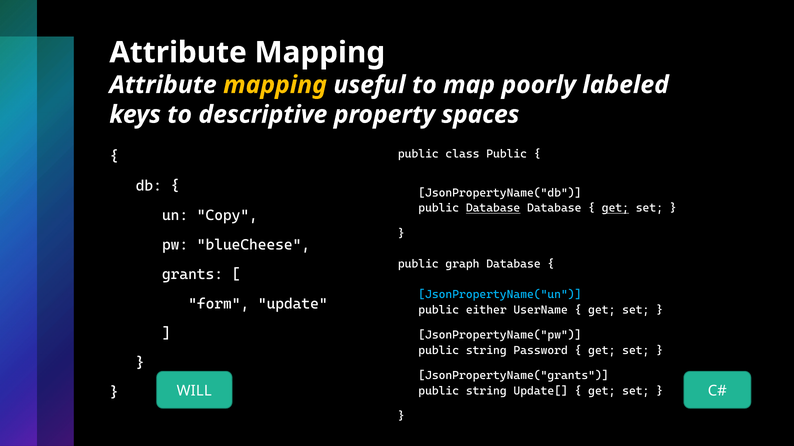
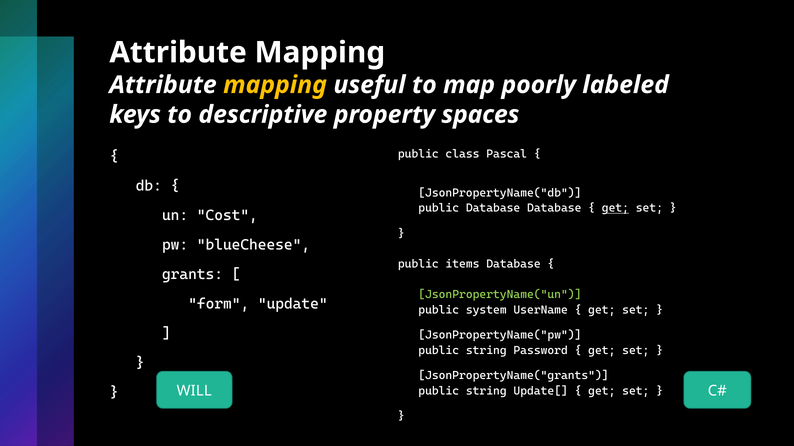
class Public: Public -> Pascal
Database at (493, 208) underline: present -> none
Copy: Copy -> Cost
graph: graph -> items
JsonPropertyName("un colour: light blue -> light green
either: either -> system
